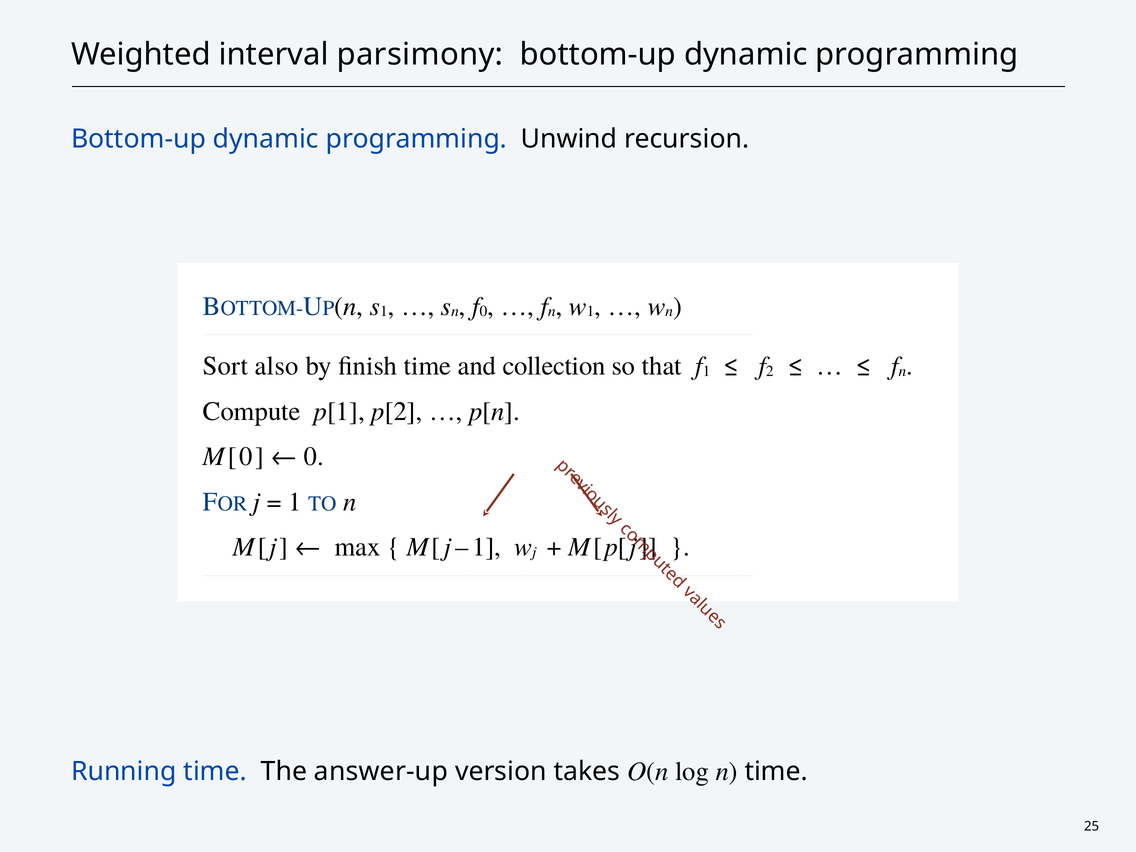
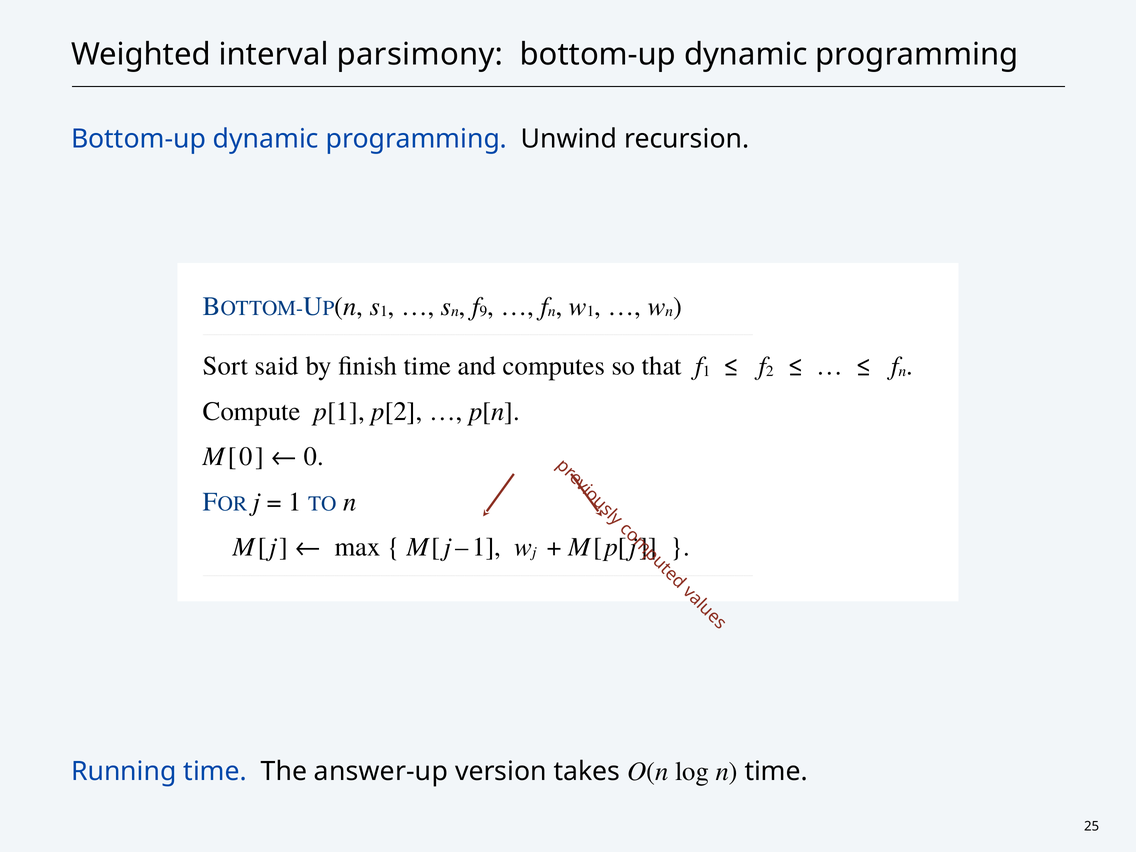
0 at (483, 311): 0 -> 9
also: also -> said
collection: collection -> computes
